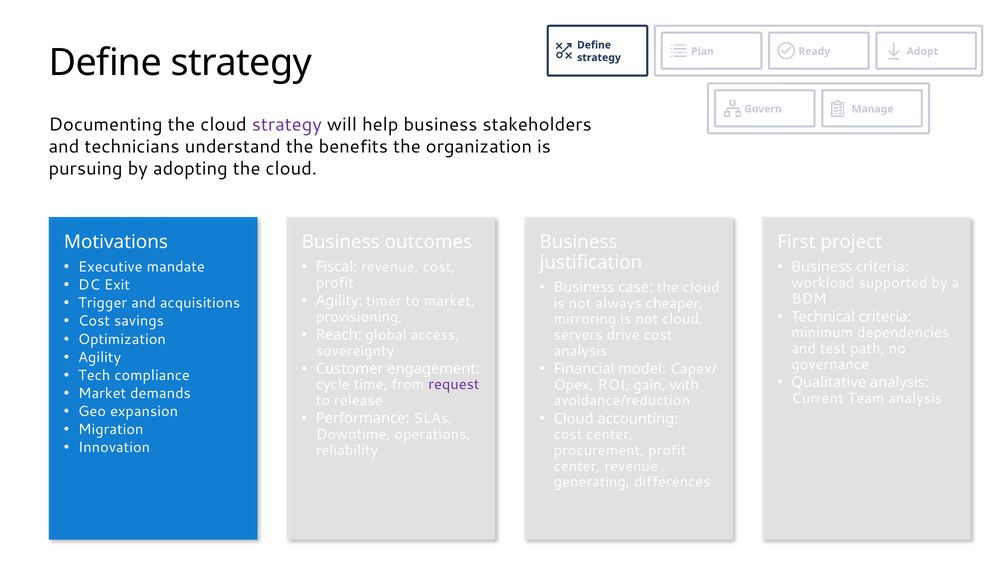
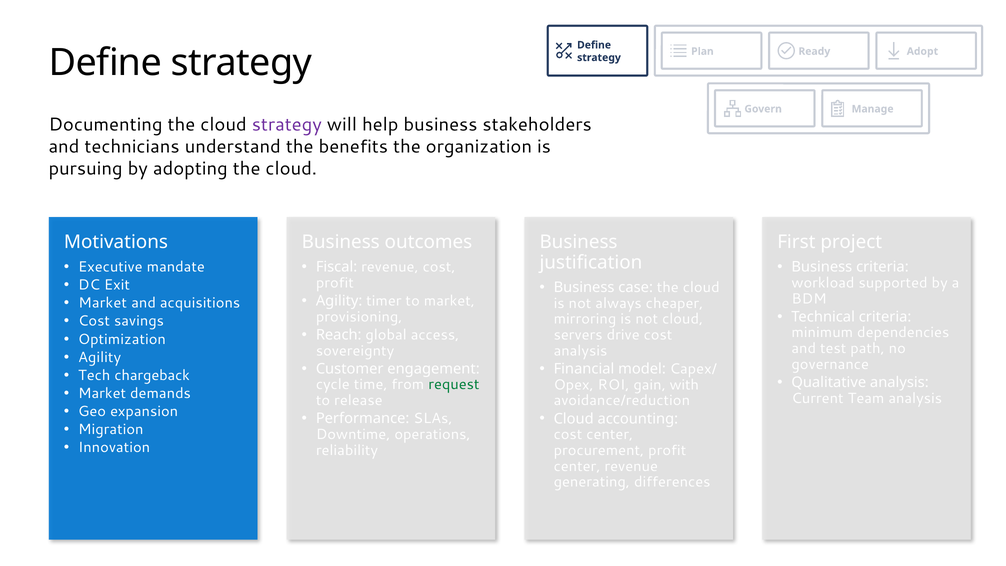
Trigger at (103, 303): Trigger -> Market
compliance: compliance -> chargeback
request colour: purple -> green
